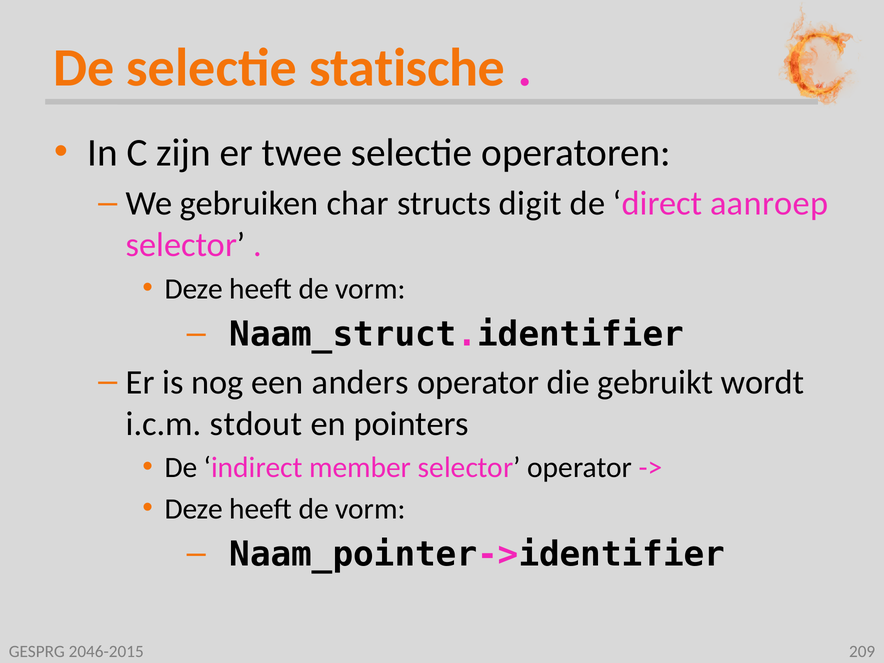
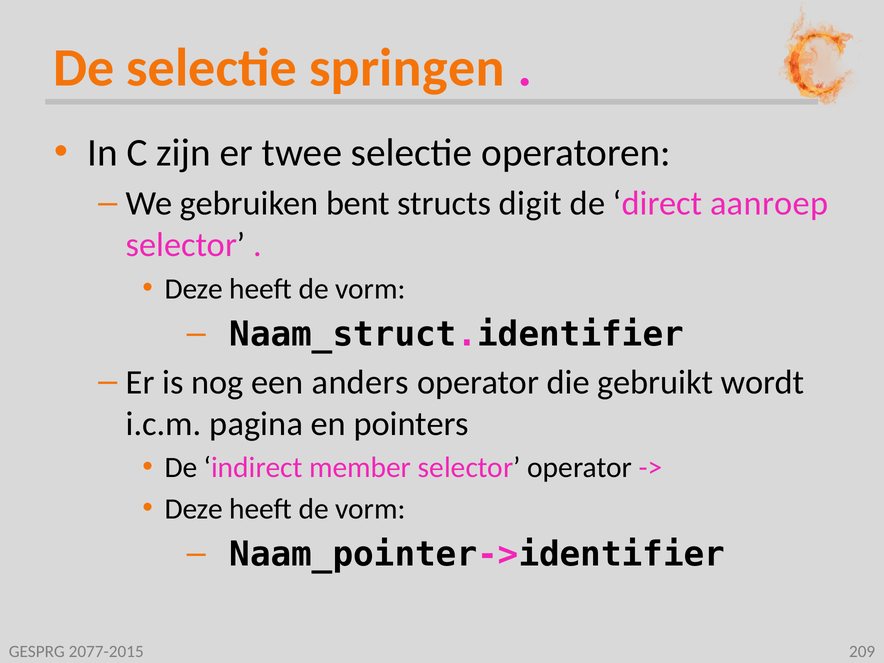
statische: statische -> springen
char: char -> bent
stdout: stdout -> pagina
2046-2015: 2046-2015 -> 2077-2015
